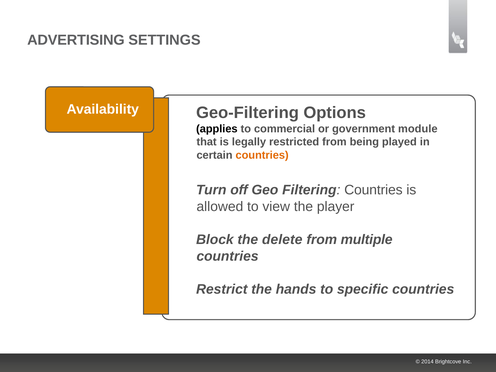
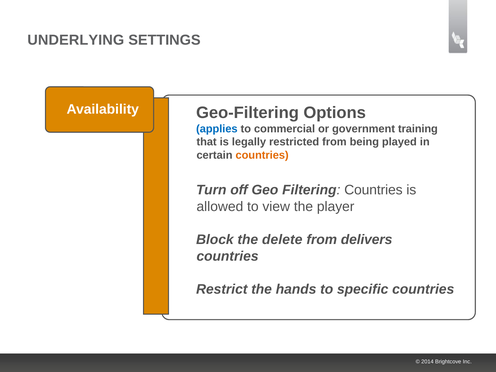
ADVERTISING: ADVERTISING -> UNDERLYING
applies colour: black -> blue
module: module -> training
multiple: multiple -> delivers
